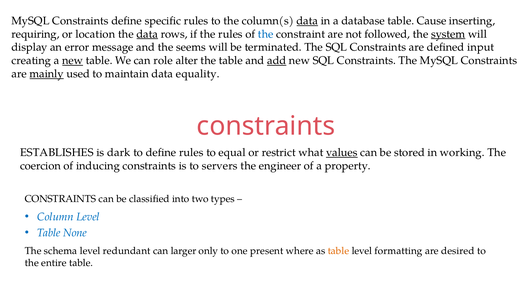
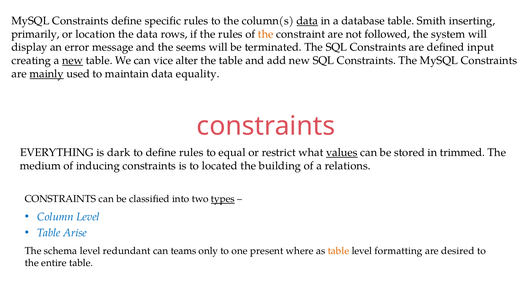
Cause: Cause -> Smith
requiring: requiring -> primarily
data at (147, 34) underline: present -> none
the at (266, 34) colour: blue -> orange
system underline: present -> none
role: role -> vice
add underline: present -> none
ESTABLISHES: ESTABLISHES -> EVERYTHING
working: working -> trimmed
coercion: coercion -> medium
servers: servers -> located
engineer: engineer -> building
property: property -> relations
types underline: none -> present
None: None -> Arise
larger: larger -> teams
